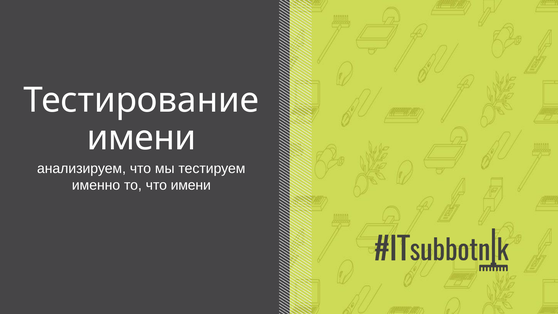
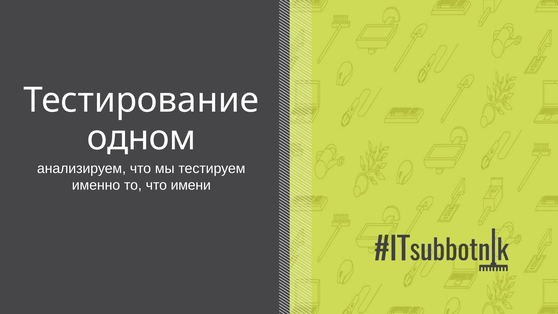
имени at (141, 138): имени -> одном
